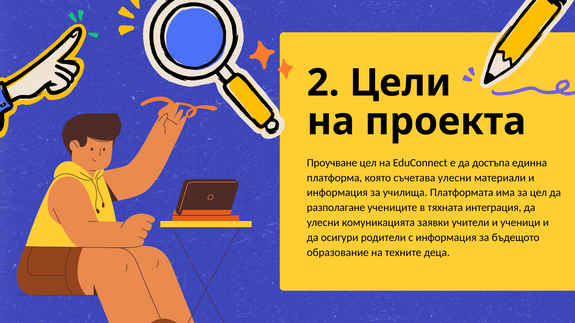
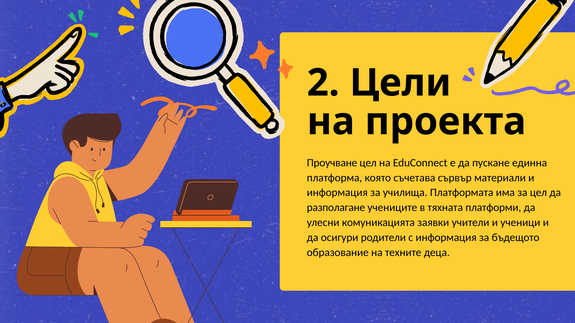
достъпа: достъпа -> пускане
съчетава улесни: улесни -> сървър
интеграция: интеграция -> платформи
